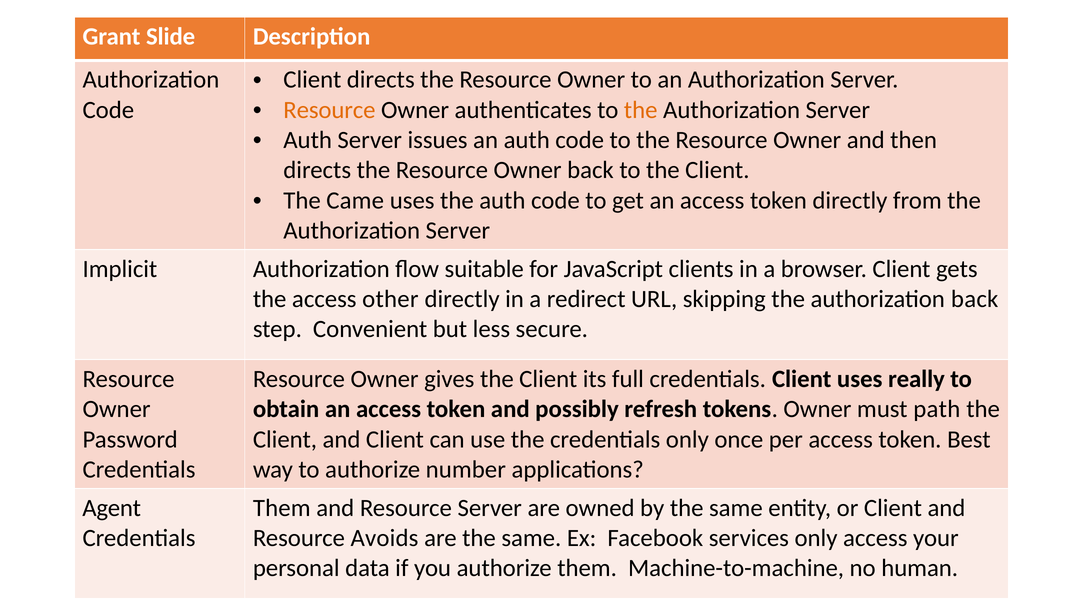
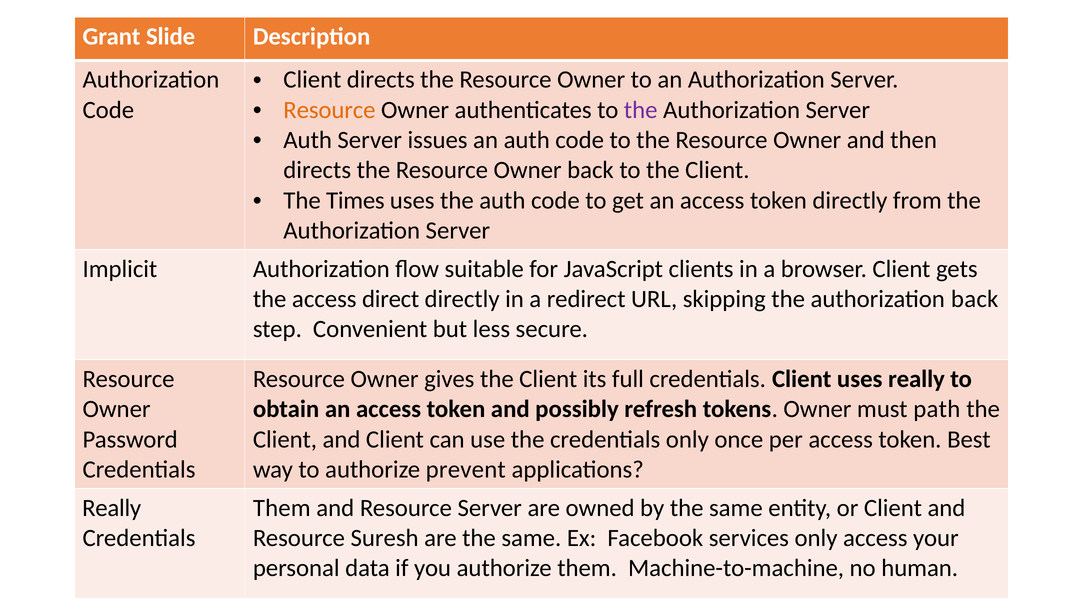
the at (641, 110) colour: orange -> purple
Came: Came -> Times
other: other -> direct
number: number -> prevent
Agent at (112, 508): Agent -> Really
Avoids: Avoids -> Suresh
